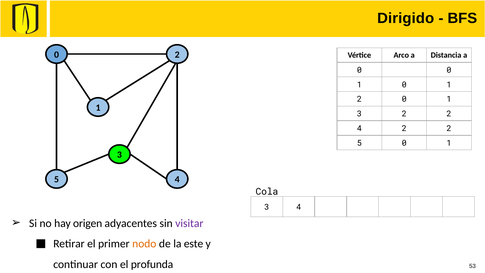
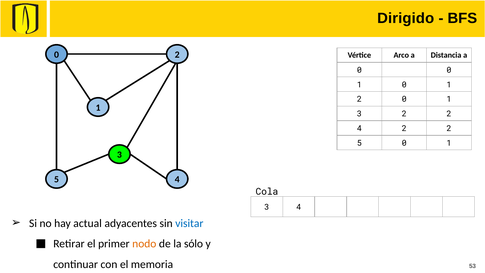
origen: origen -> actual
visitar colour: purple -> blue
este: este -> sólo
profunda: profunda -> memoria
